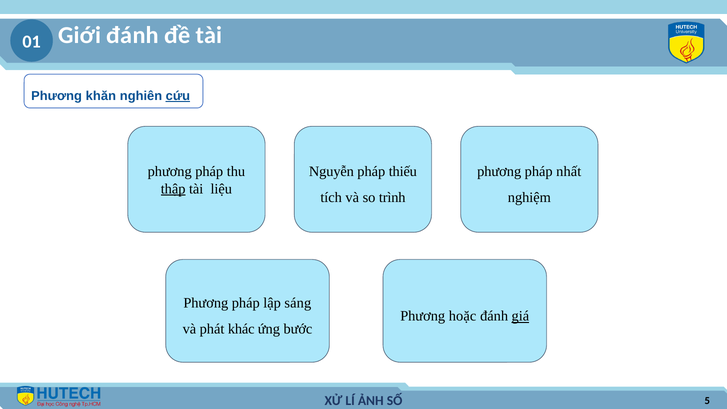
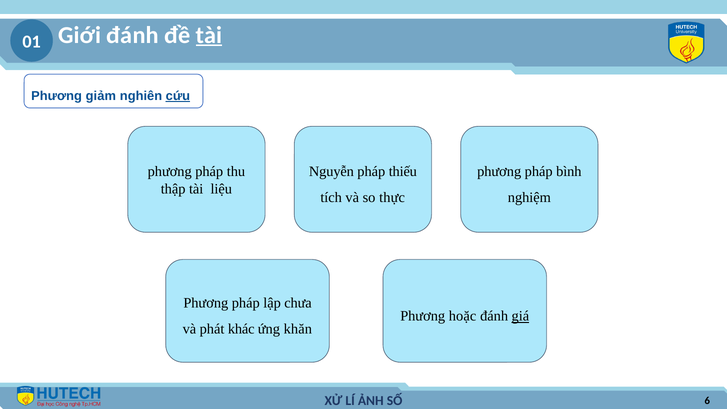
tài at (209, 35) underline: none -> present
khăn: khăn -> giảm
nhất: nhất -> bình
thập underline: present -> none
trình: trình -> thực
sáng: sáng -> chưa
bước: bước -> khăn
5: 5 -> 6
